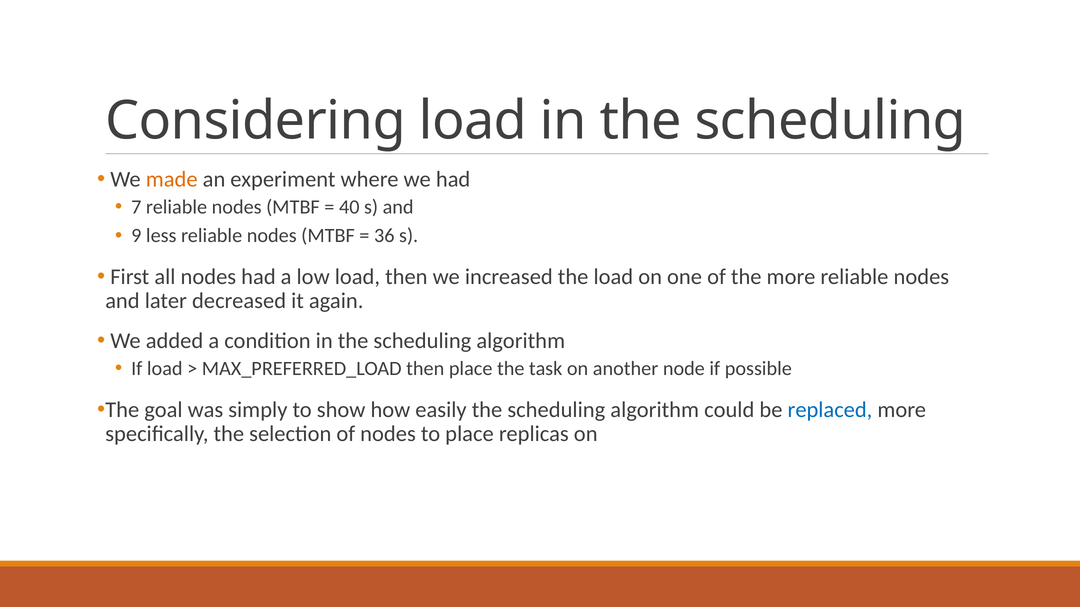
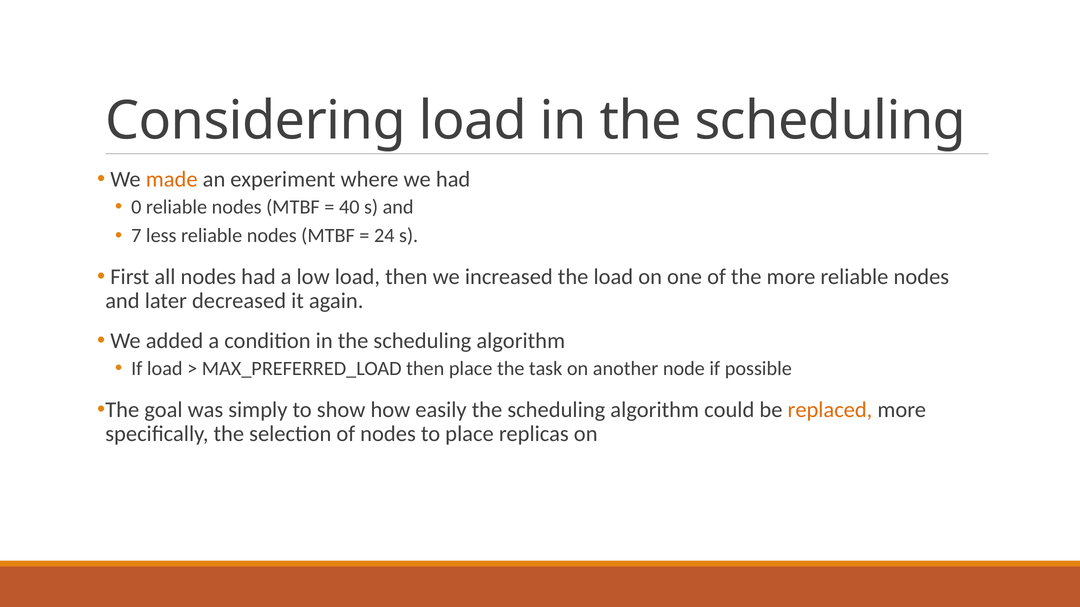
7: 7 -> 0
9: 9 -> 7
36: 36 -> 24
replaced colour: blue -> orange
